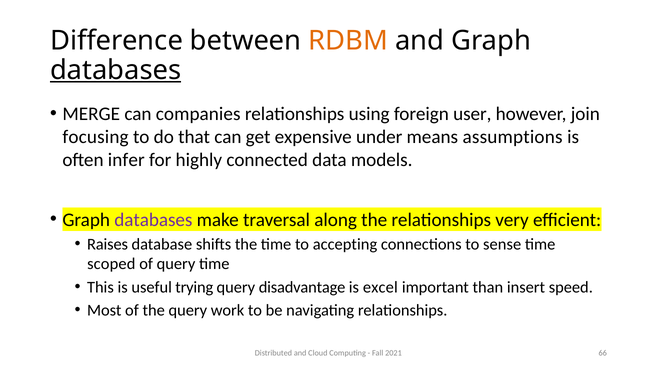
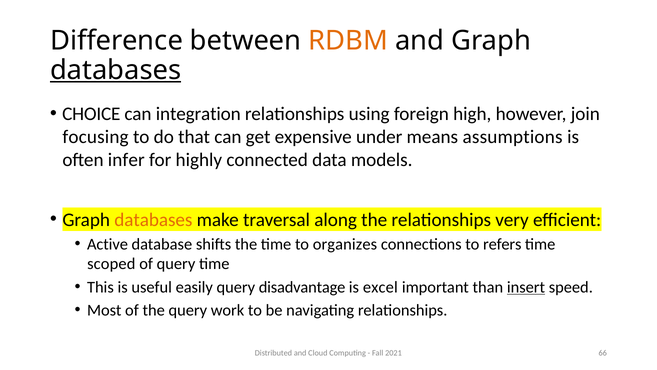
MERGE: MERGE -> CHOICE
companies: companies -> integration
user: user -> high
databases at (153, 219) colour: purple -> orange
Raises: Raises -> Active
accepting: accepting -> organizes
sense: sense -> refers
trying: trying -> easily
insert underline: none -> present
